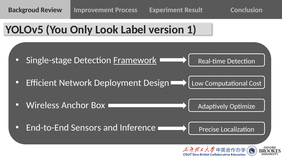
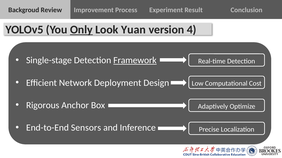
Only underline: none -> present
Label: Label -> Yuan
1: 1 -> 4
Wireless: Wireless -> Rigorous
